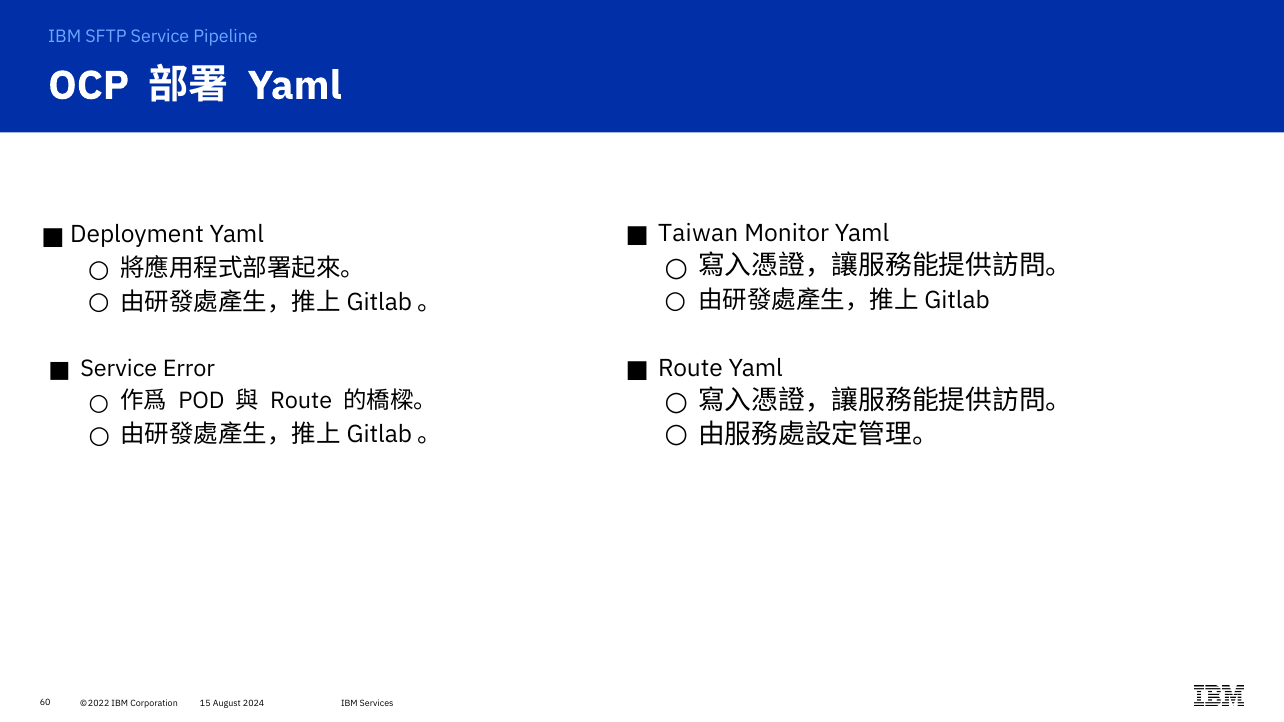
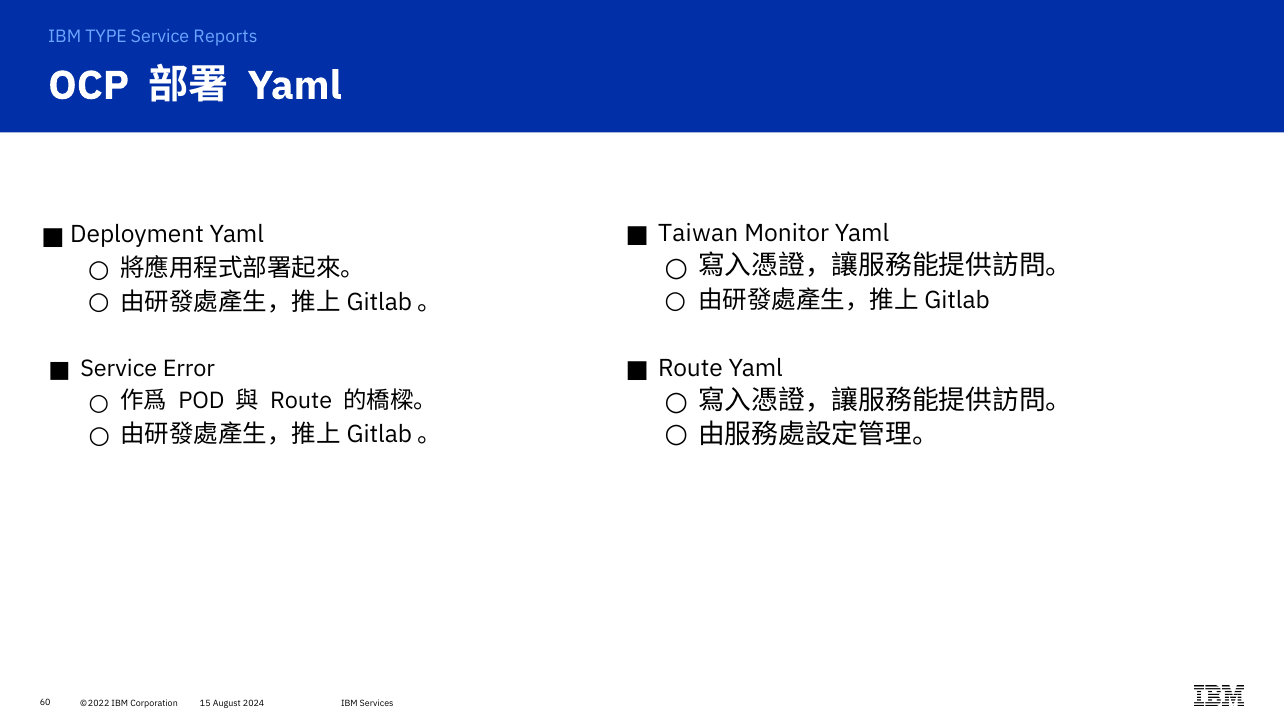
SFTP: SFTP -> TYPE
Pipeline: Pipeline -> Reports
